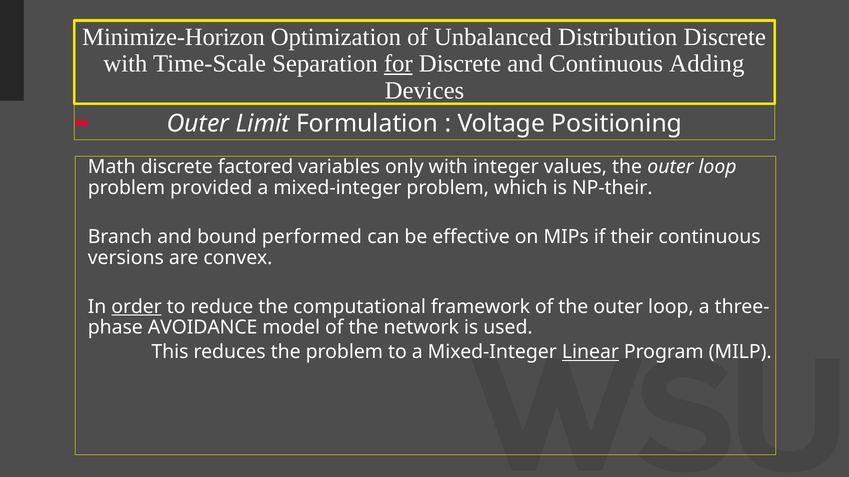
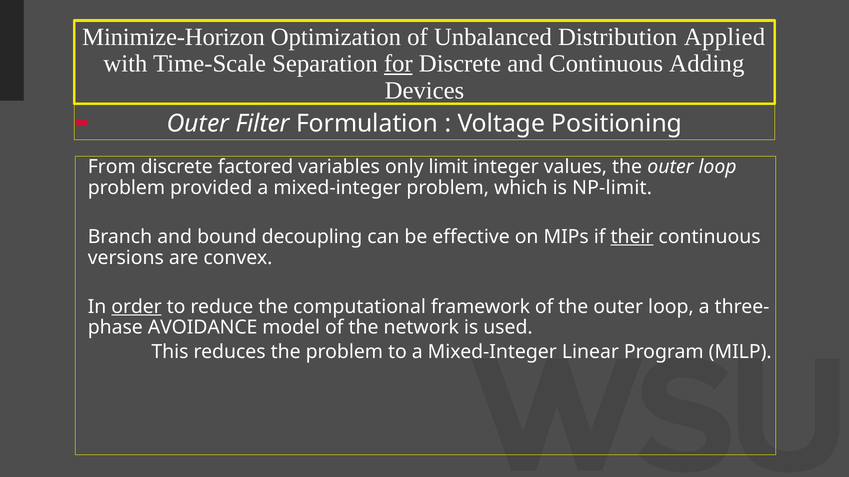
Distribution Discrete: Discrete -> Applied
Limit: Limit -> Filter
Math: Math -> From
only with: with -> limit
NP-their: NP-their -> NP-limit
performed: performed -> decoupling
their underline: none -> present
Linear underline: present -> none
